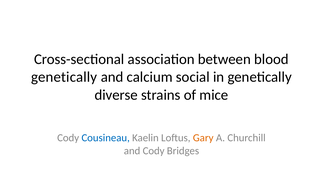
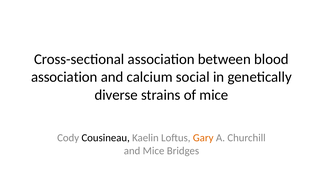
genetically at (64, 77): genetically -> association
Cousineau colour: blue -> black
and Cody: Cody -> Mice
